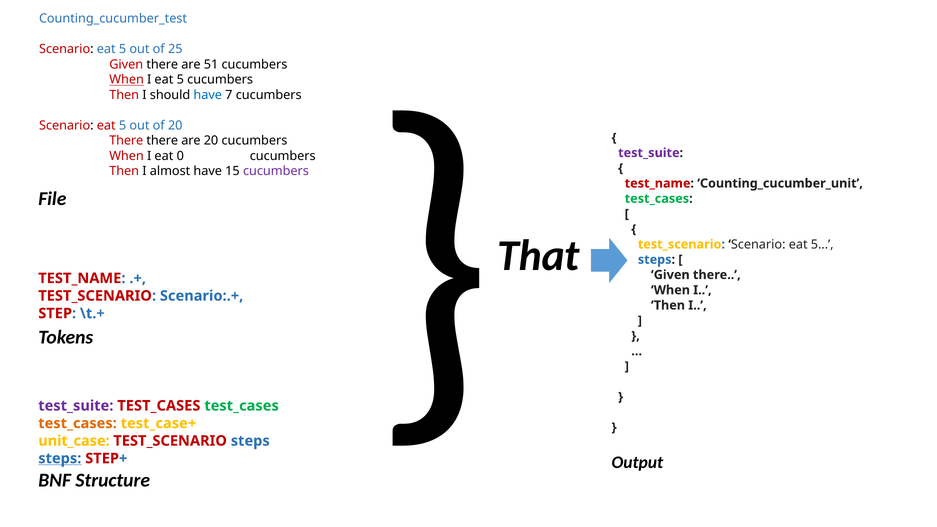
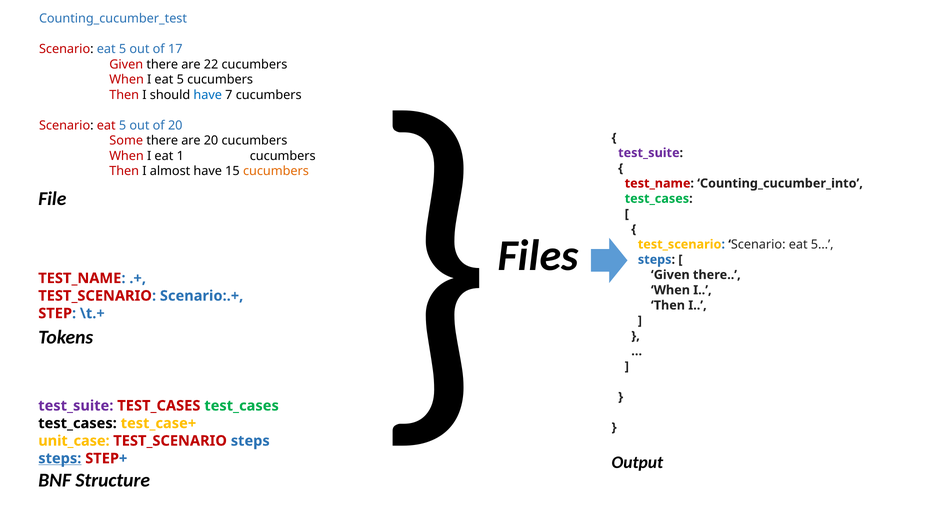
25: 25 -> 17
51: 51 -> 22
When at (127, 80) underline: present -> none
There at (126, 141): There -> Some
0: 0 -> 1
cucumbers at (276, 171) colour: purple -> orange
Counting_cucumber_unit: Counting_cucumber_unit -> Counting_cucumber_into
That: That -> Files
test_cases at (78, 423) colour: orange -> black
